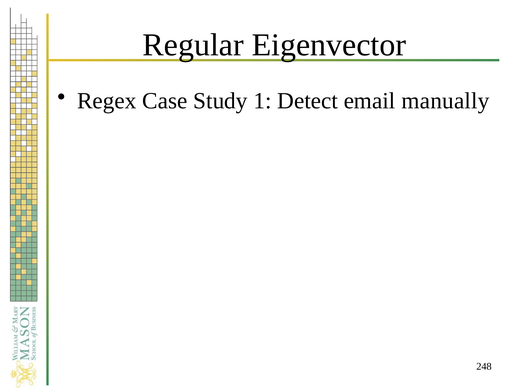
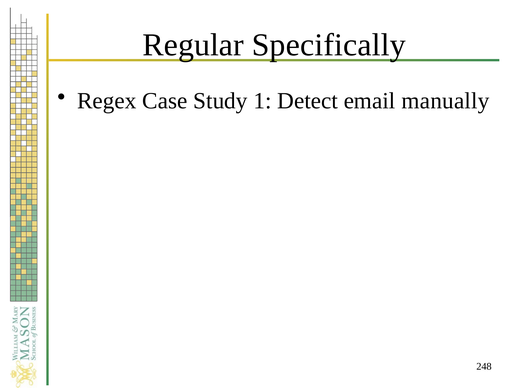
Eigenvector: Eigenvector -> Specifically
